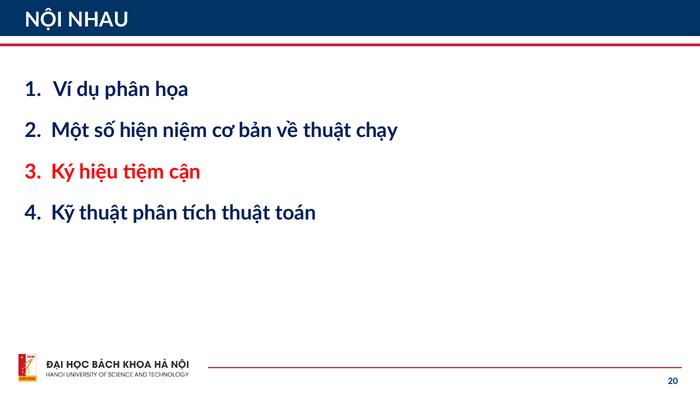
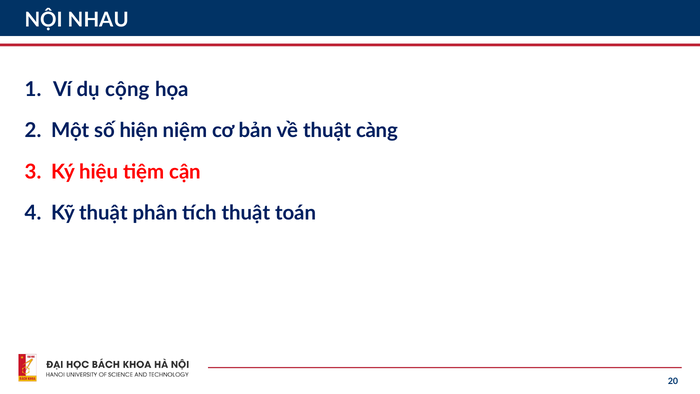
dụ phân: phân -> cộng
chạy: chạy -> càng
